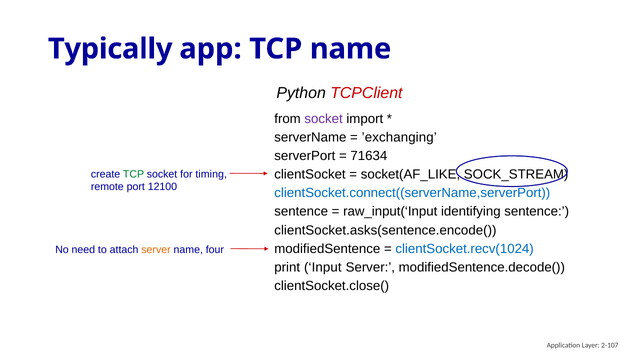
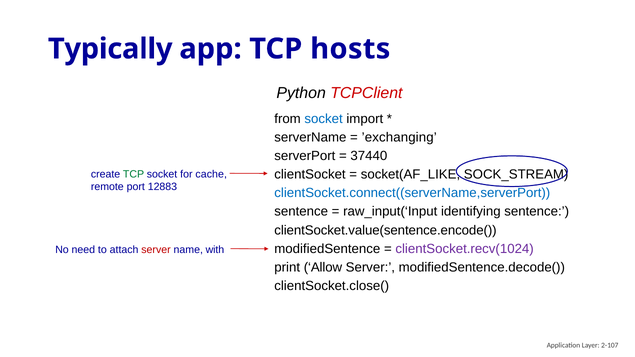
TCP name: name -> hosts
socket at (324, 119) colour: purple -> blue
71634: 71634 -> 37440
timing: timing -> cache
12100: 12100 -> 12883
clientSocket.asks(sentence.encode(: clientSocket.asks(sentence.encode( -> clientSocket.value(sentence.encode(
clientSocket.recv(1024 colour: blue -> purple
server at (156, 250) colour: orange -> red
four: four -> with
Input: Input -> Allow
